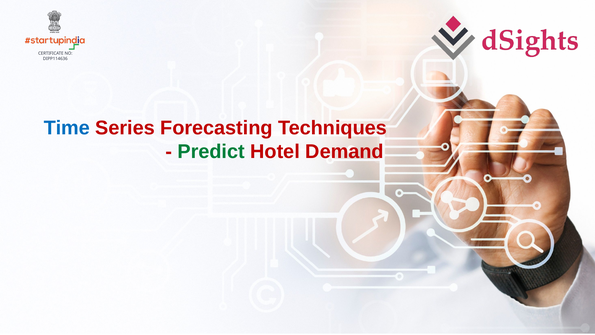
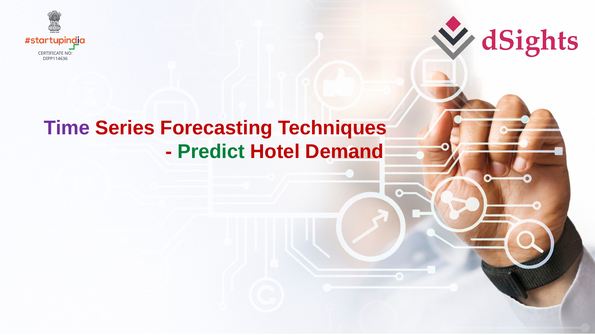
Time colour: blue -> purple
